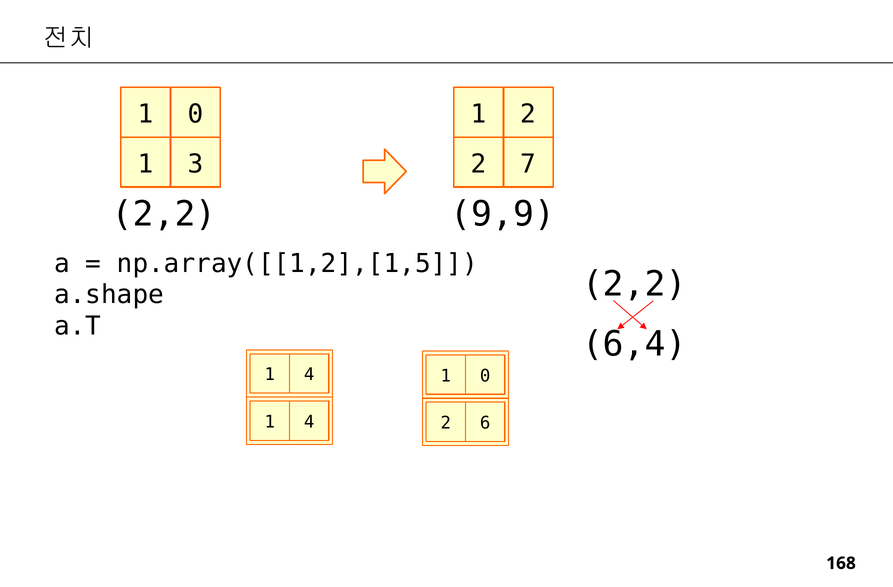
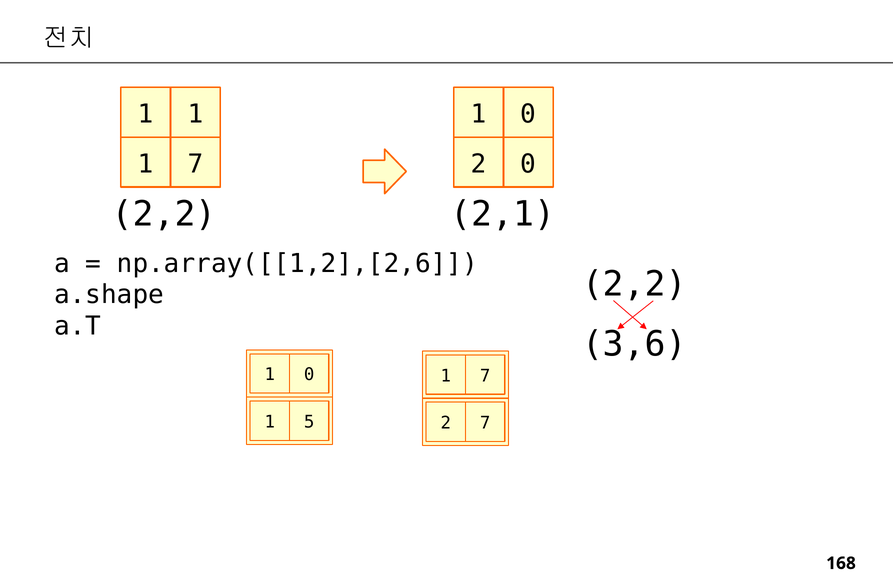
0 at (195, 114): 0 -> 1
2 at (528, 114): 2 -> 0
3 at (195, 164): 3 -> 7
2 7: 7 -> 0
9,9: 9,9 -> 2,1
np.array([[1,2],[1,5: np.array([[1,2],[1,5 -> np.array([[1,2],[2,6
6,4: 6,4 -> 3,6
4 at (309, 374): 4 -> 0
0 at (485, 376): 0 -> 7
4 at (309, 422): 4 -> 5
2 6: 6 -> 7
